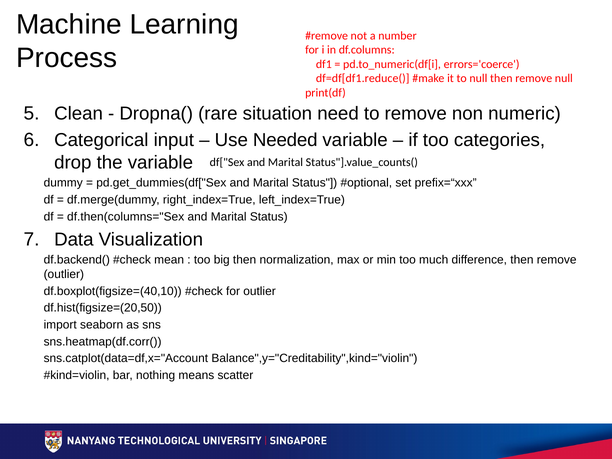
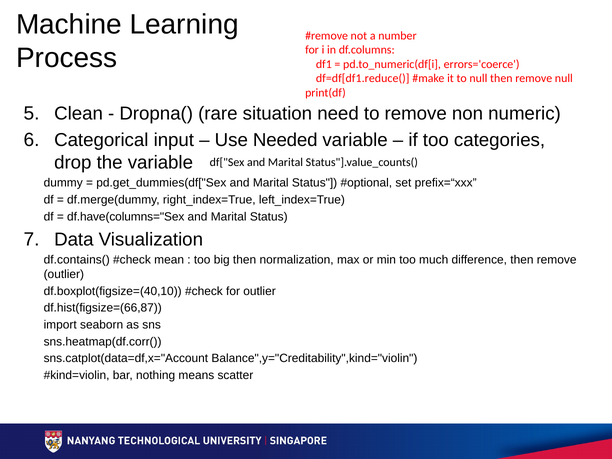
df.then(columns="Sex: df.then(columns="Sex -> df.have(columns="Sex
df.backend(: df.backend( -> df.contains(
df.hist(figsize=(20,50: df.hist(figsize=(20,50 -> df.hist(figsize=(66,87
